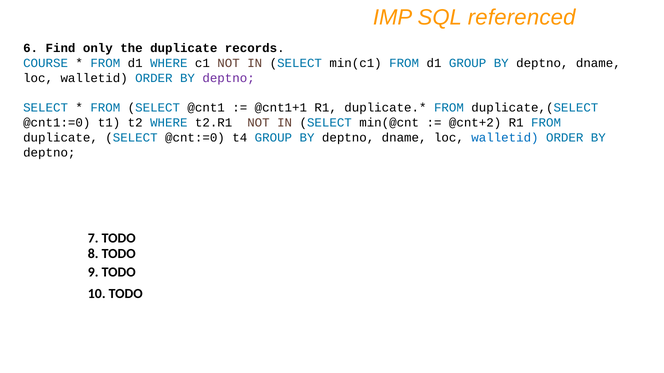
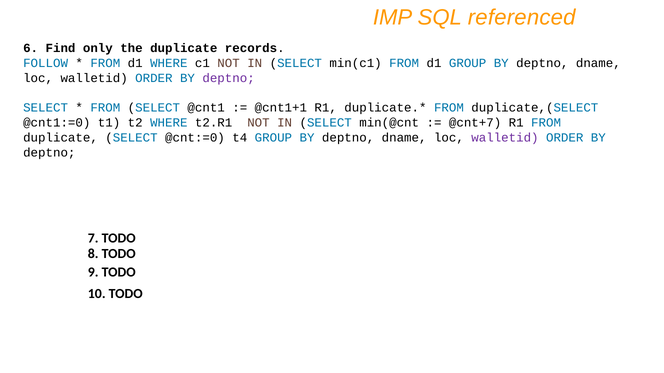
COURSE: COURSE -> FOLLOW
@cnt+2: @cnt+2 -> @cnt+7
walletid at (505, 138) colour: blue -> purple
